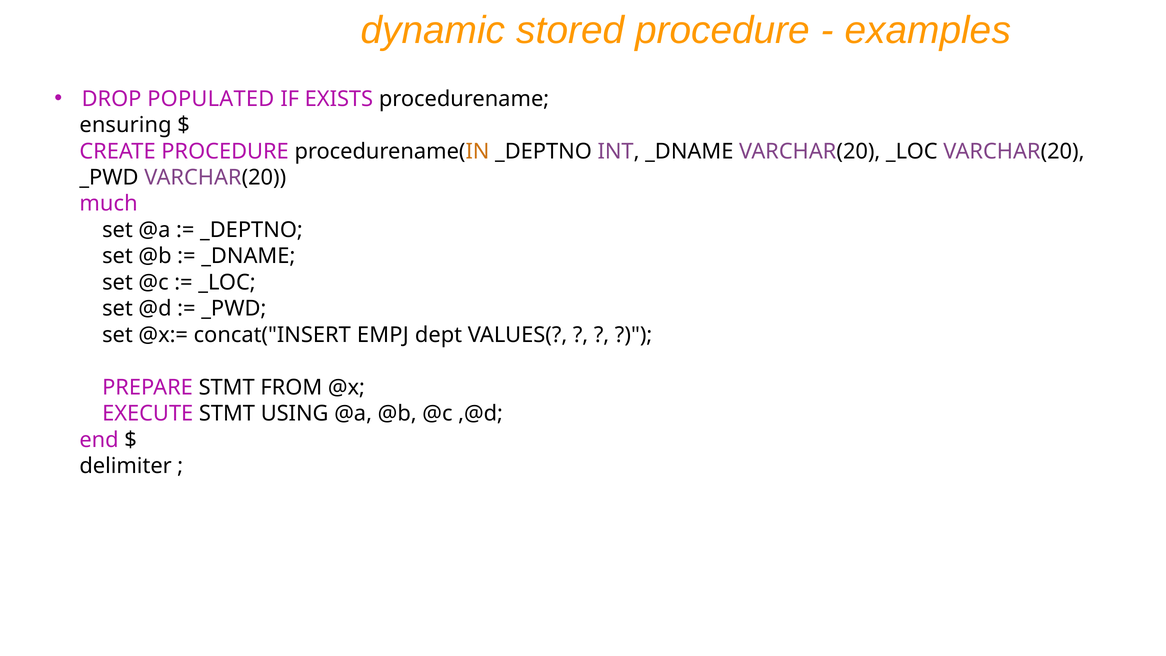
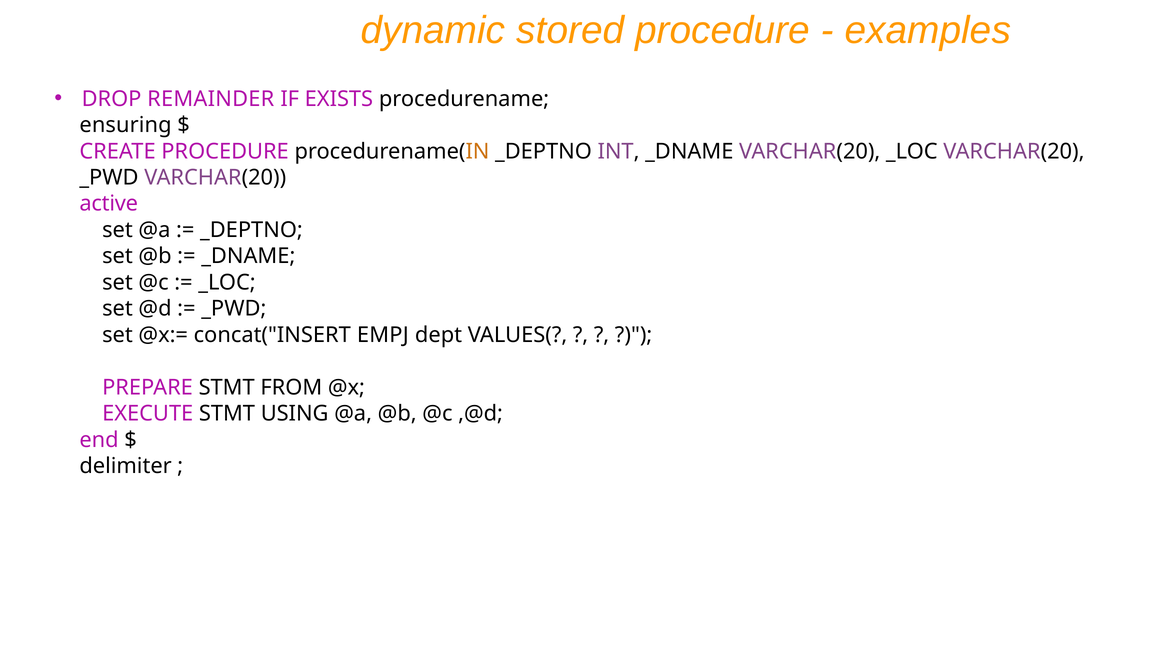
POPULATED: POPULATED -> REMAINDER
much: much -> active
